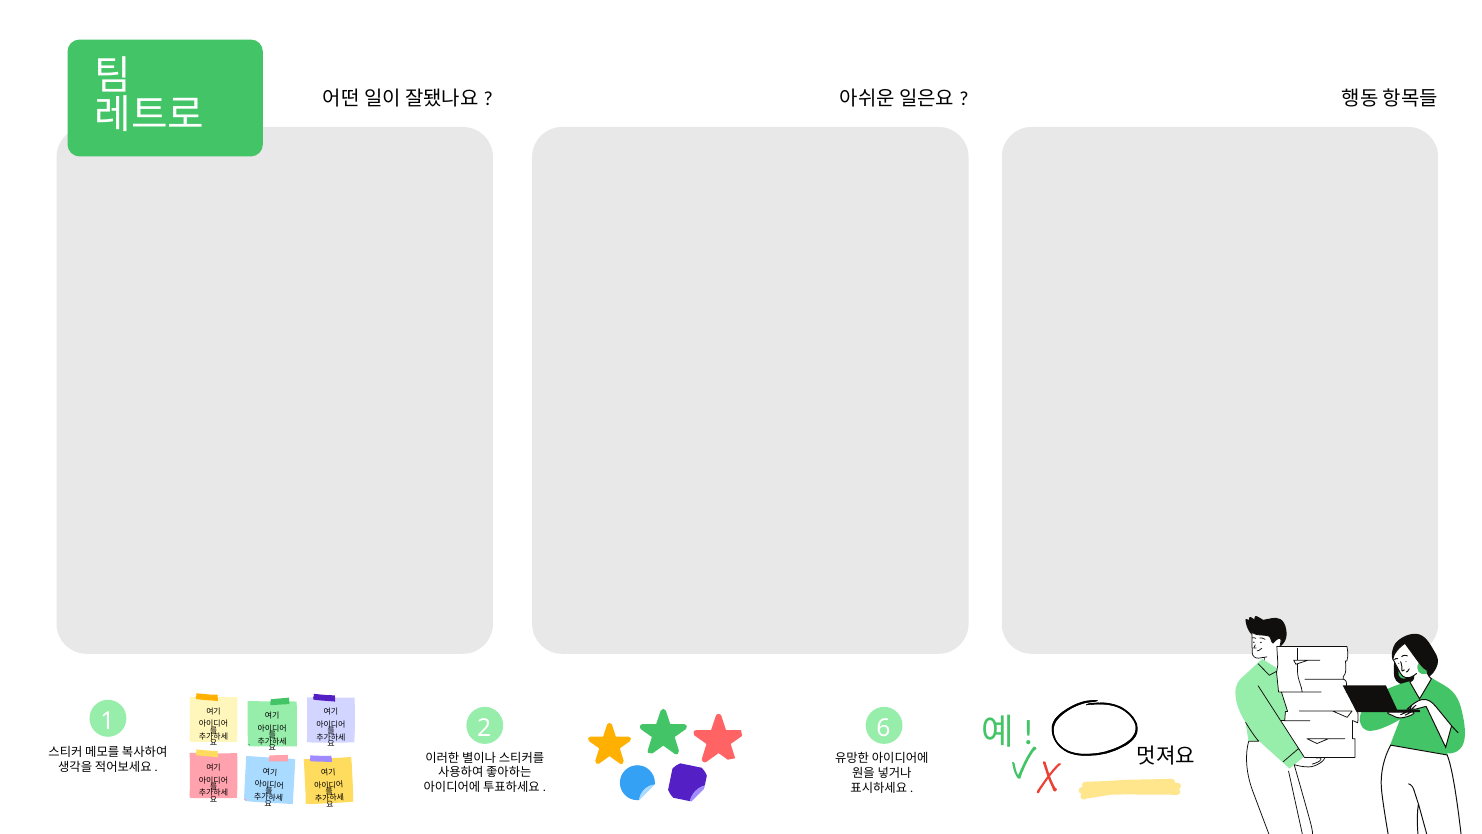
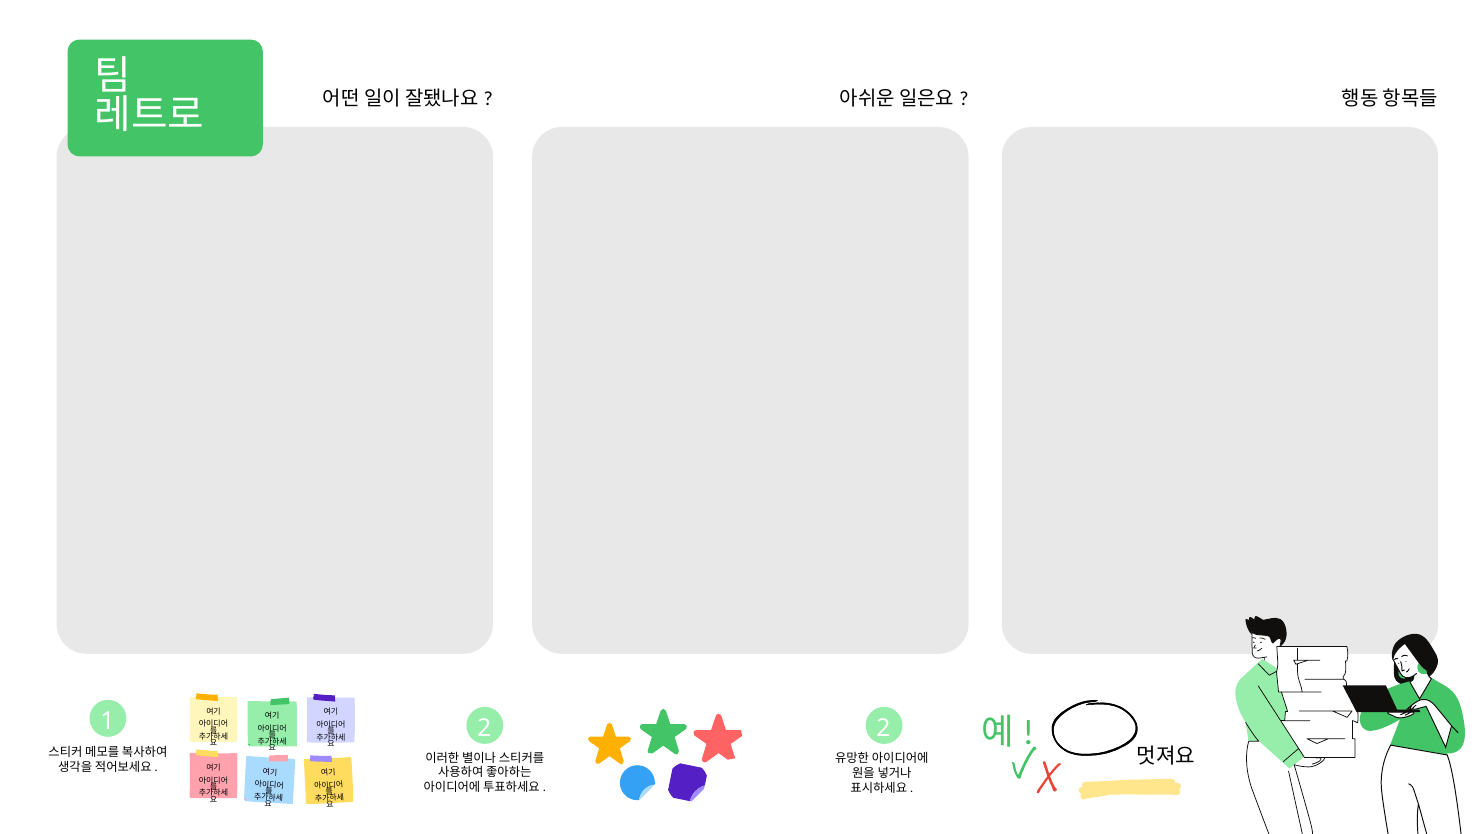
2 6: 6 -> 2
